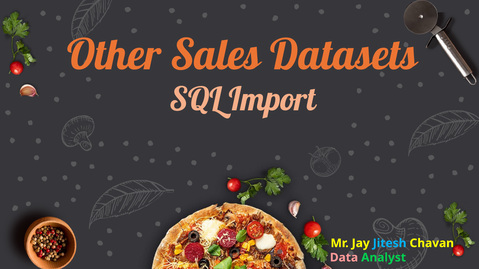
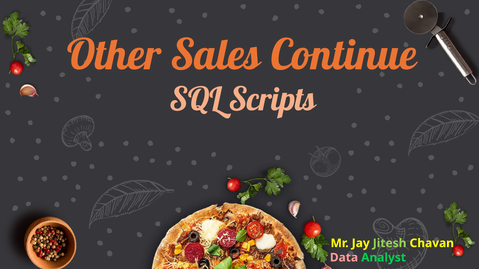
Datasets: Datasets -> Continue
Import: Import -> Scripts
Jitesh colour: light blue -> light green
